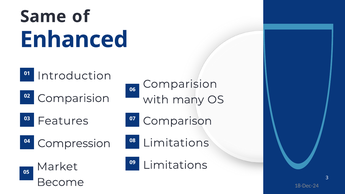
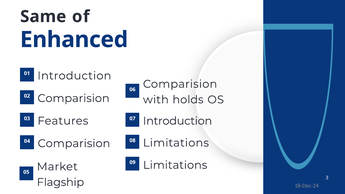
many: many -> holds
Comparison at (177, 121): Comparison -> Introduction
Compression at (74, 143): Compression -> Comparision
Become: Become -> Flagship
